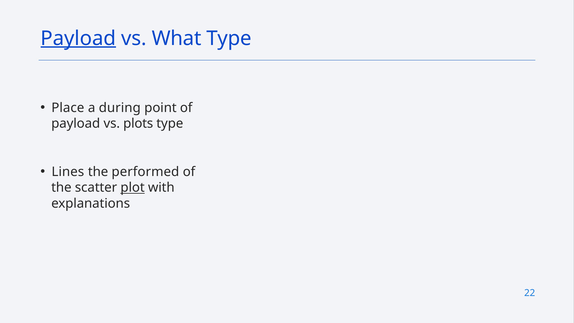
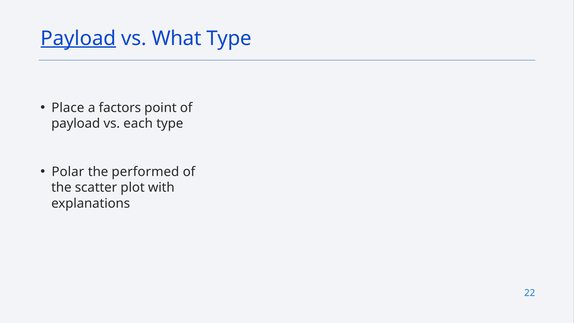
during: during -> factors
plots: plots -> each
Lines: Lines -> Polar
plot underline: present -> none
